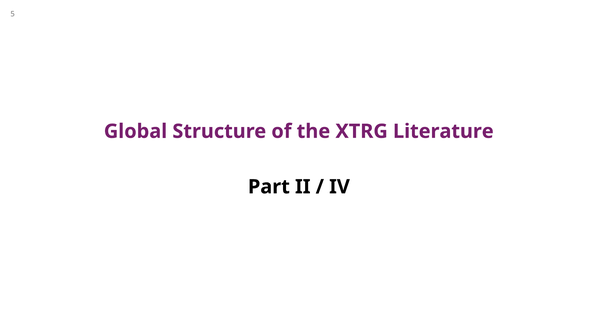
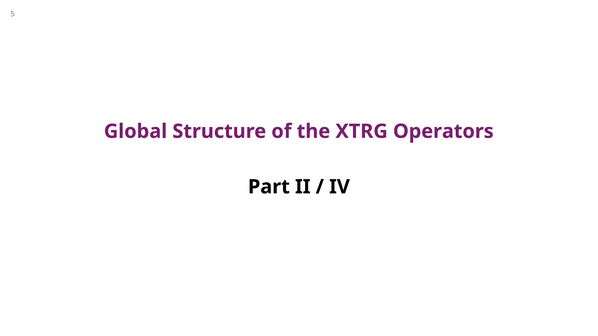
Literature: Literature -> Operators
